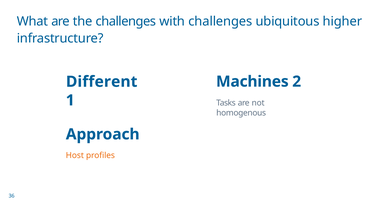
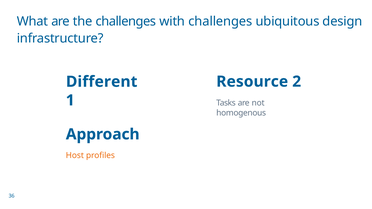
higher: higher -> design
Machines: Machines -> Resource
